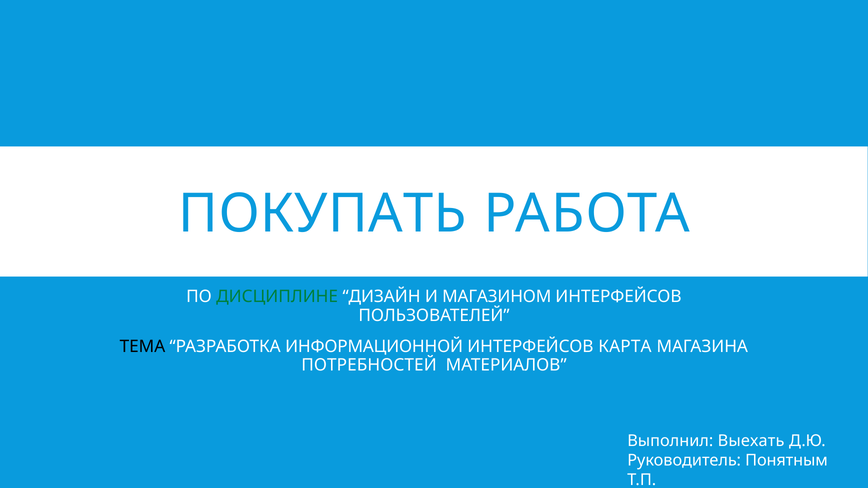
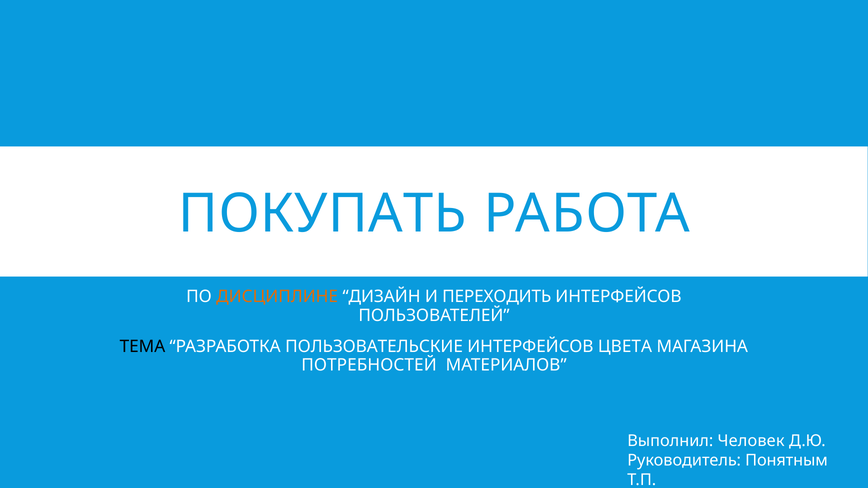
ДИСЦИПЛИНЕ colour: green -> orange
МАГАЗИНОМ: МАГАЗИНОМ -> ПЕРЕХОДИТЬ
ИНФОРМАЦИОННОЙ: ИНФОРМАЦИОННОЙ -> ПОЛЬЗОВАТЕЛЬСКИЕ
КАРТА: КАРТА -> ЦВЕТА
Выехать: Выехать -> Человек
